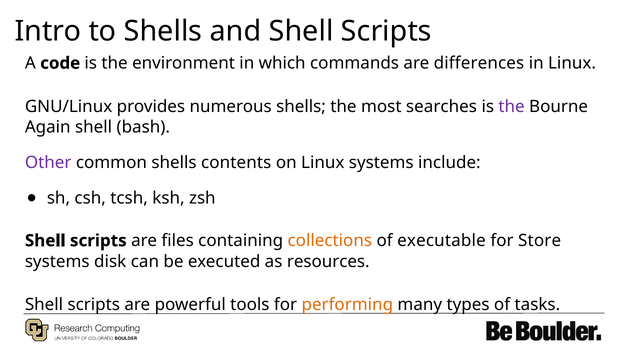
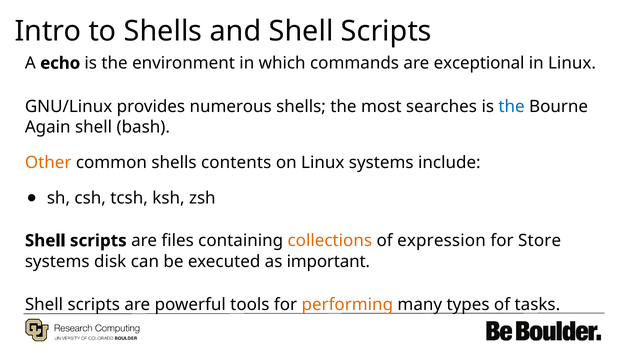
code: code -> echo
differences: differences -> exceptional
the at (512, 107) colour: purple -> blue
Other colour: purple -> orange
executable: executable -> expression
resources: resources -> important
